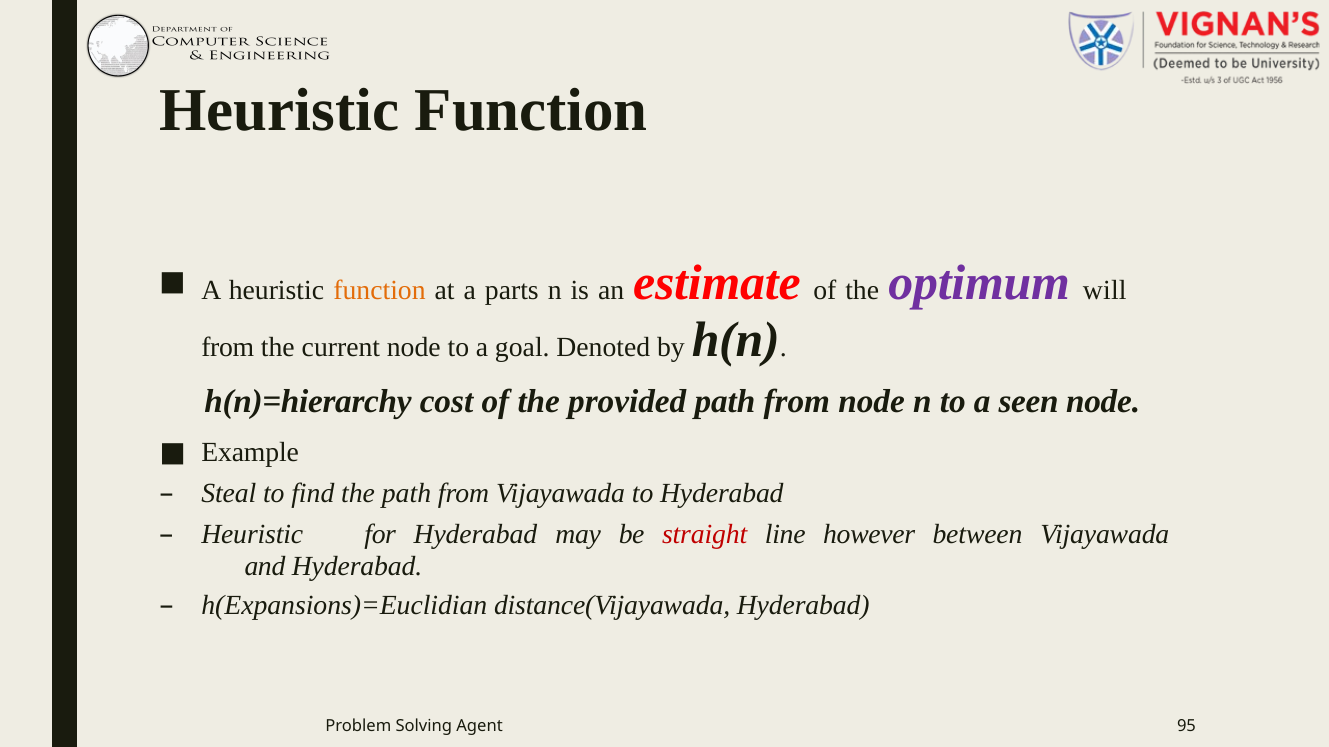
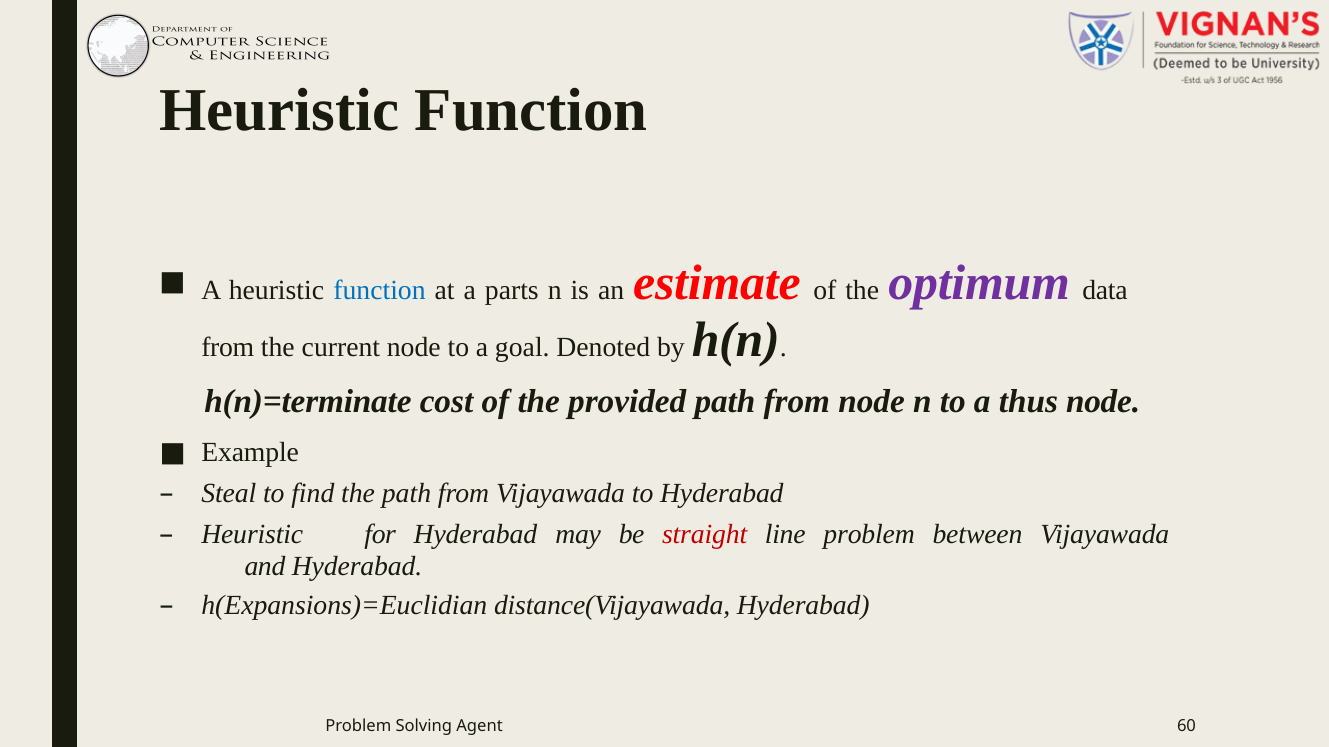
function at (379, 291) colour: orange -> blue
will: will -> data
h(n)=hierarchy: h(n)=hierarchy -> h(n)=terminate
seen: seen -> thus
line however: however -> problem
95: 95 -> 60
